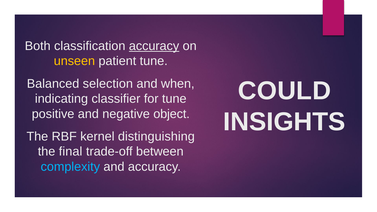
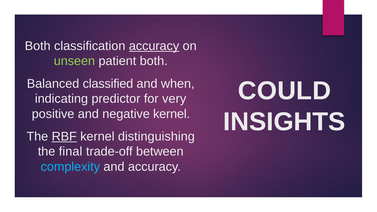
unseen colour: yellow -> light green
patient tune: tune -> both
selection: selection -> classified
classifier: classifier -> predictor
for tune: tune -> very
negative object: object -> kernel
RBF underline: none -> present
